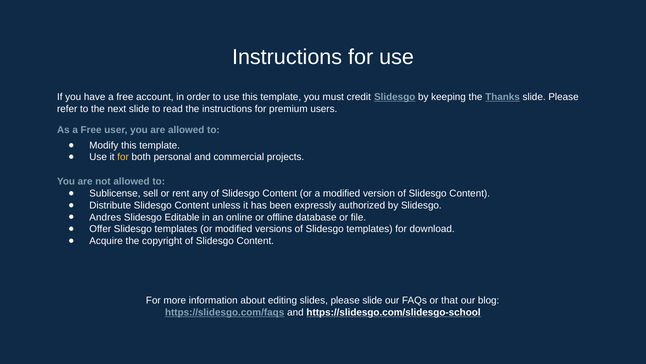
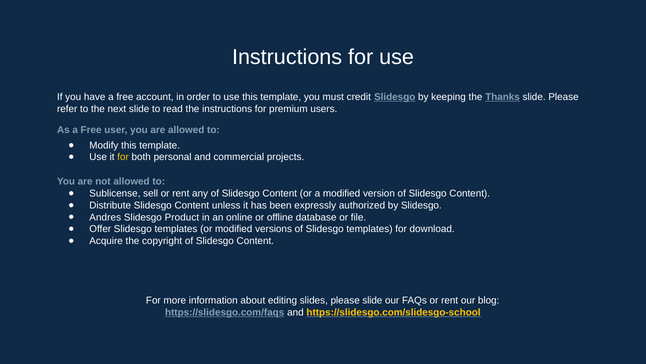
Editable: Editable -> Product
FAQs or that: that -> rent
https://slidesgo.com/slidesgo-school colour: white -> yellow
